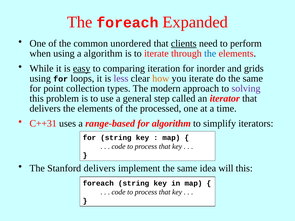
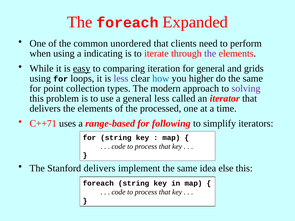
clients underline: present -> none
a algorithm: algorithm -> indicating
the at (210, 54) colour: blue -> purple
for inorder: inorder -> general
how colour: orange -> blue
you iterate: iterate -> higher
general step: step -> less
C++31: C++31 -> C++71
for algorithm: algorithm -> following
will: will -> else
